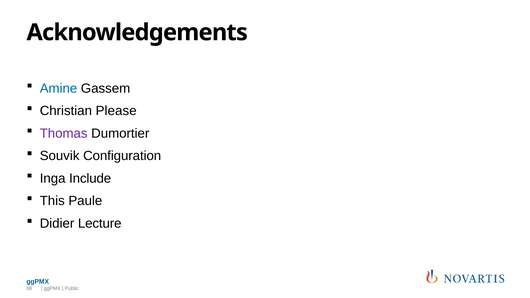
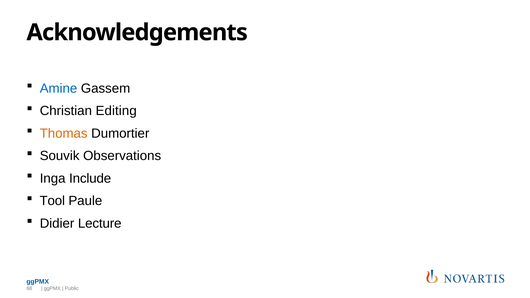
Please: Please -> Editing
Thomas colour: purple -> orange
Configuration: Configuration -> Observations
This: This -> Tool
